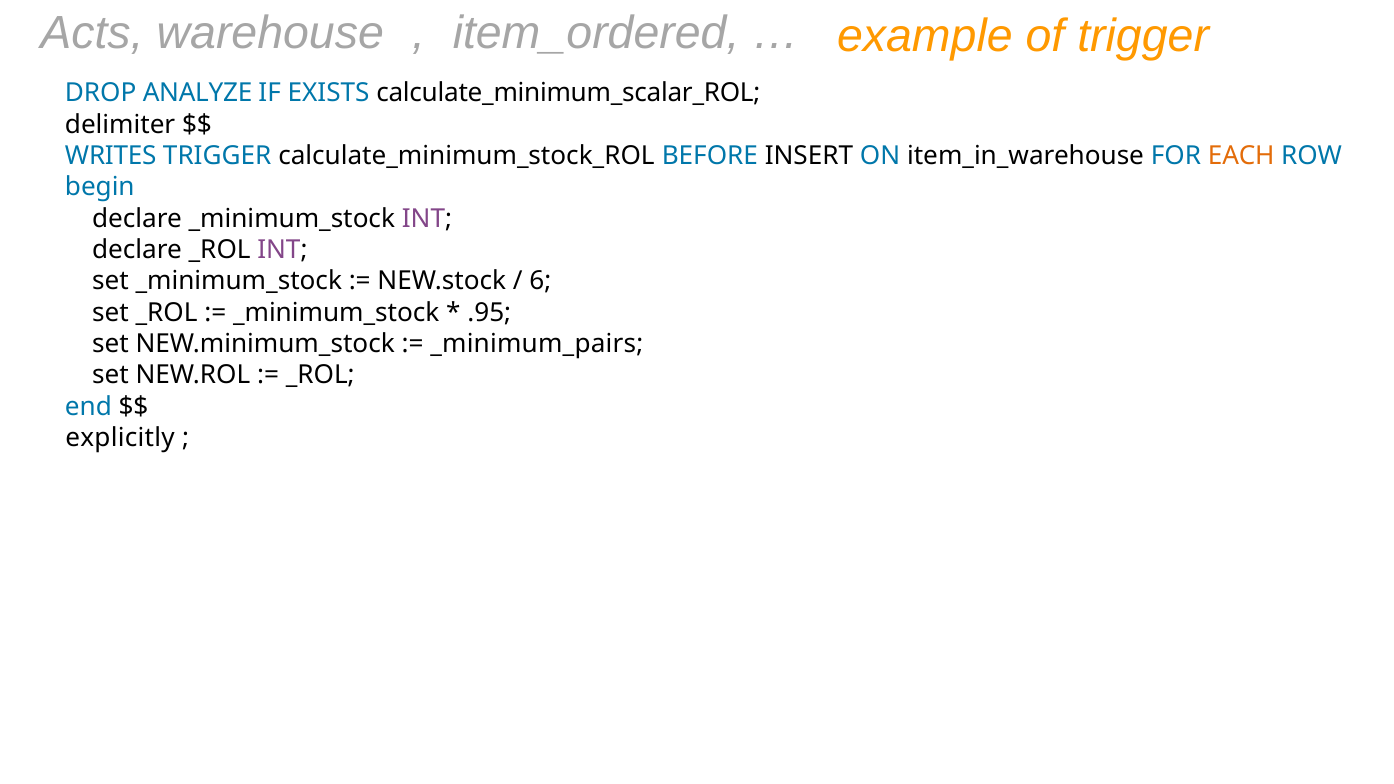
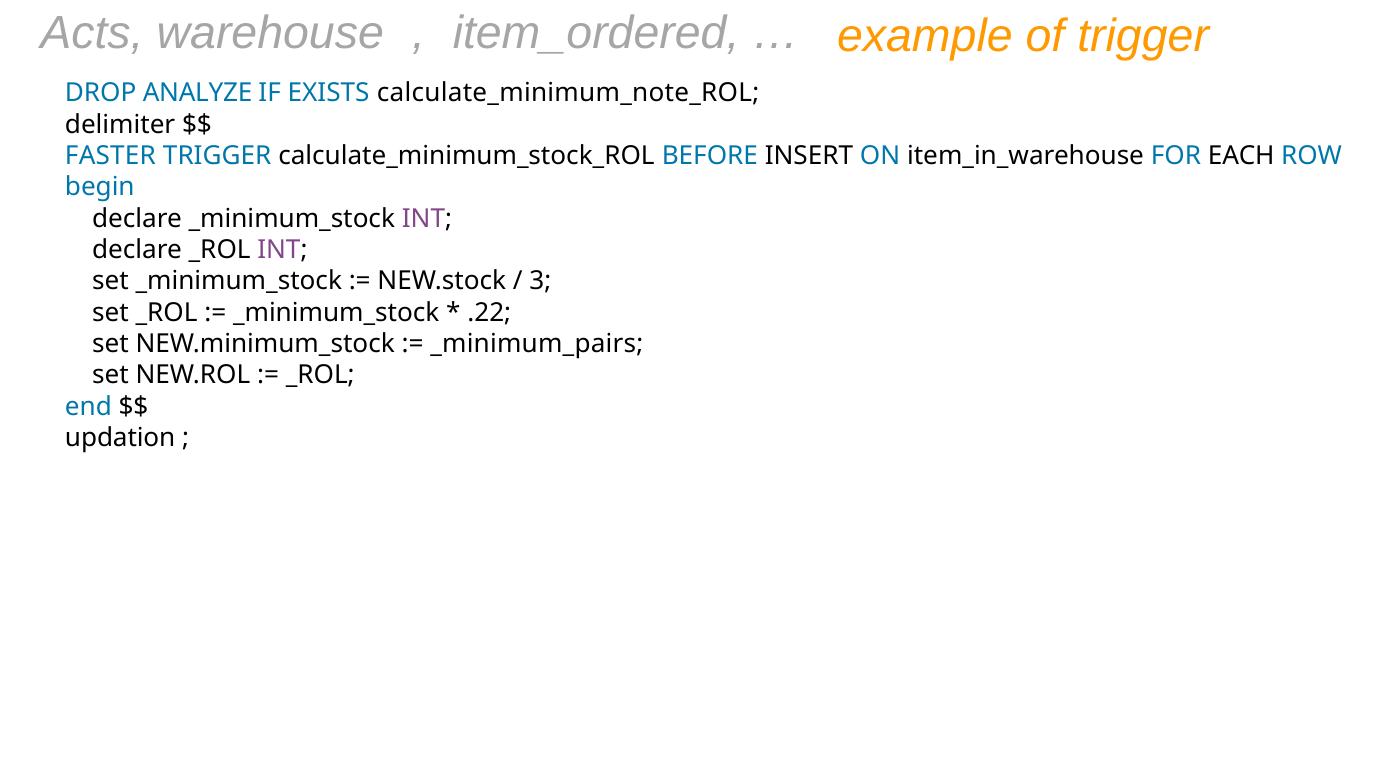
calculate_minimum_scalar_ROL: calculate_minimum_scalar_ROL -> calculate_minimum_note_ROL
WRITES: WRITES -> FASTER
EACH colour: orange -> black
6: 6 -> 3
.95: .95 -> .22
explicitly: explicitly -> updation
